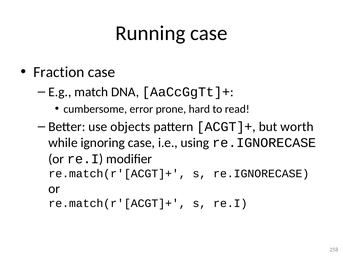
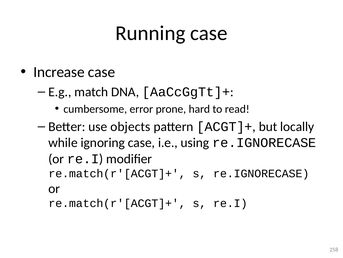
Fraction: Fraction -> Increase
worth: worth -> locally
